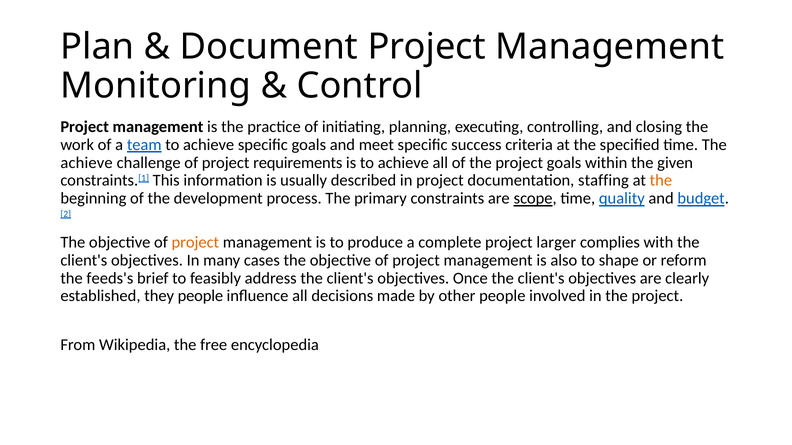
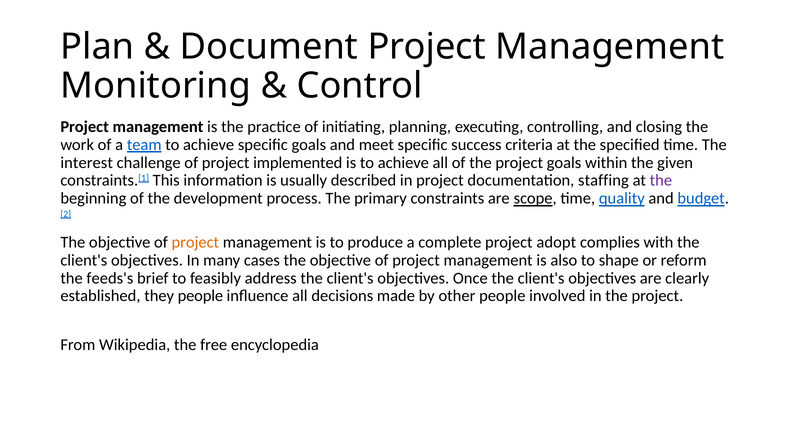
achieve at (87, 163): achieve -> interest
requirements: requirements -> implemented
the at (661, 181) colour: orange -> purple
larger: larger -> adopt
